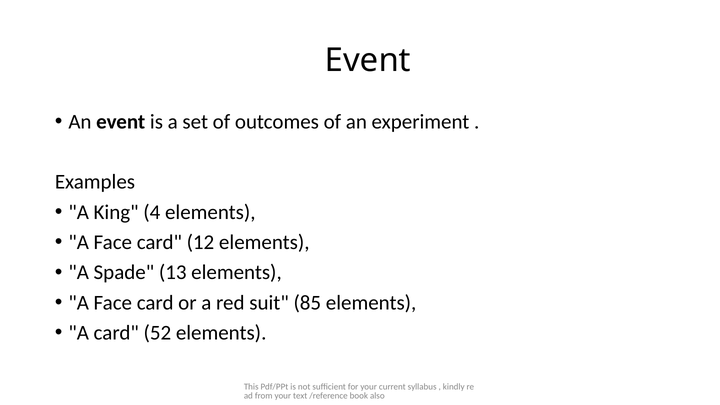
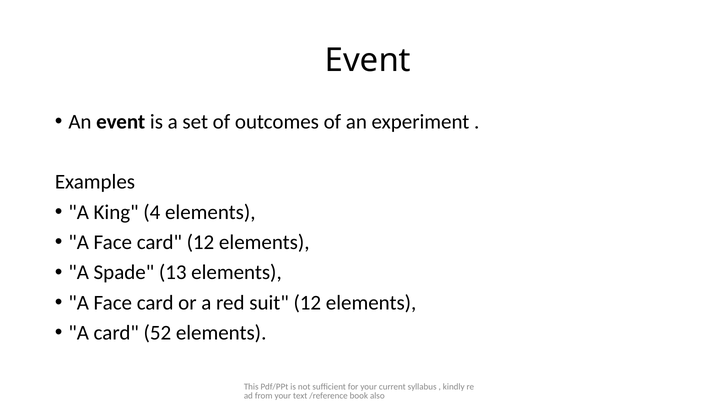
suit 85: 85 -> 12
